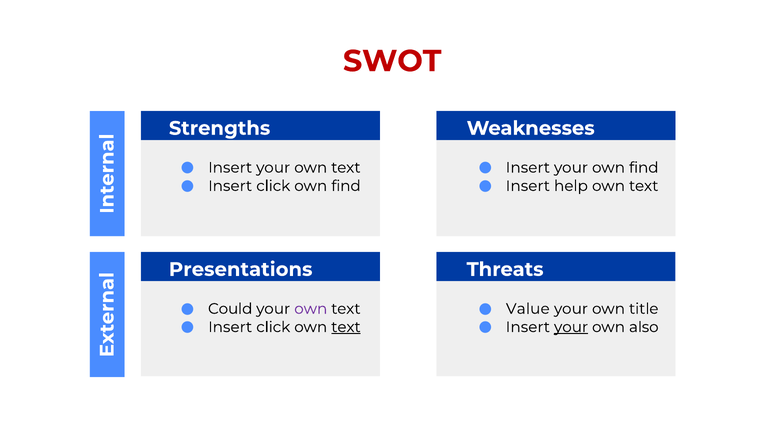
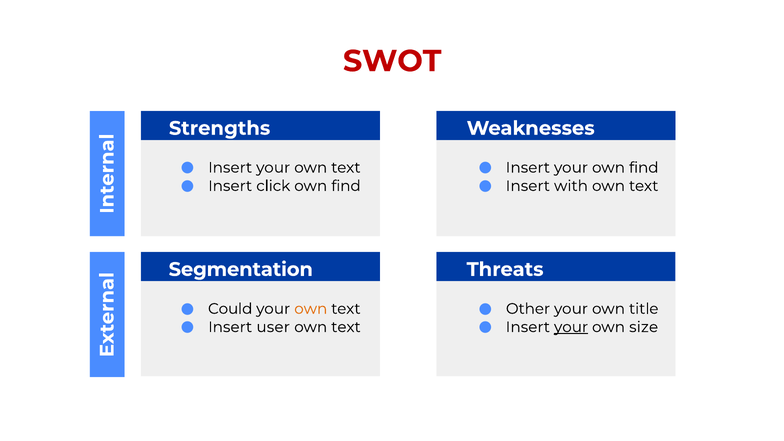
help: help -> with
Presentations: Presentations -> Segmentation
own at (311, 309) colour: purple -> orange
Value: Value -> Other
click at (273, 327): click -> user
text at (346, 327) underline: present -> none
also: also -> size
